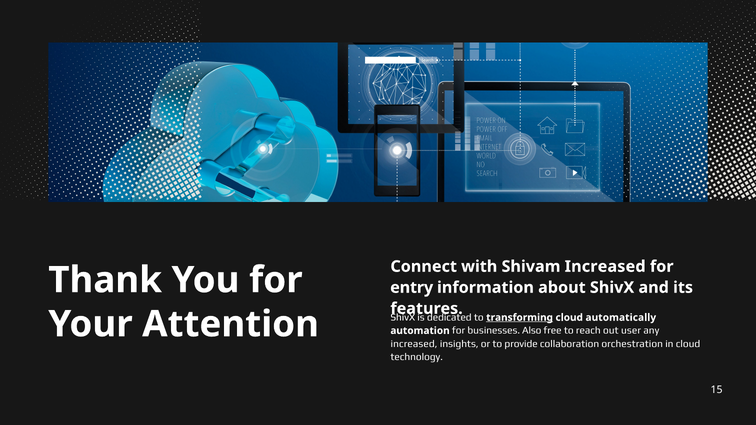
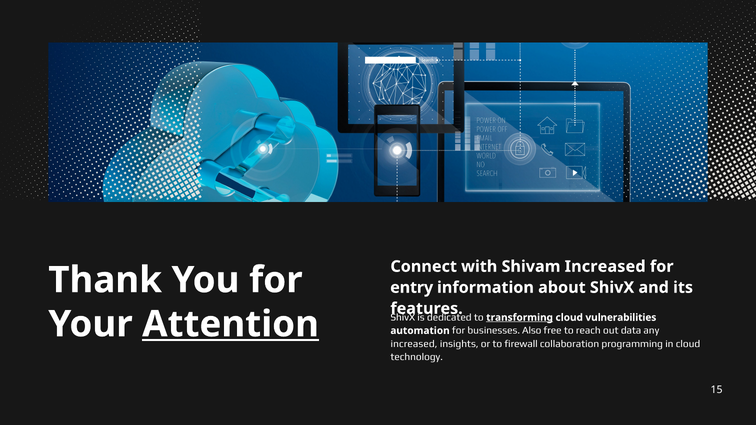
automatically: automatically -> vulnerabilities
Attention underline: none -> present
user: user -> data
provide: provide -> firewall
orchestration: orchestration -> programming
